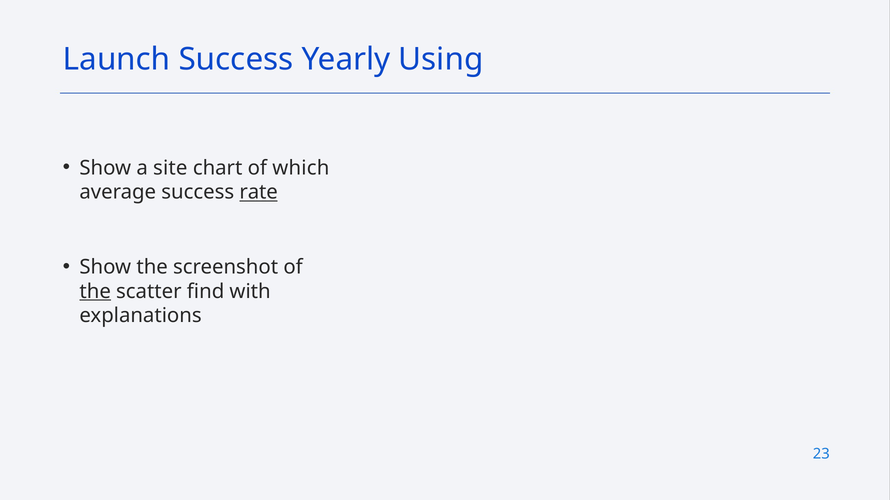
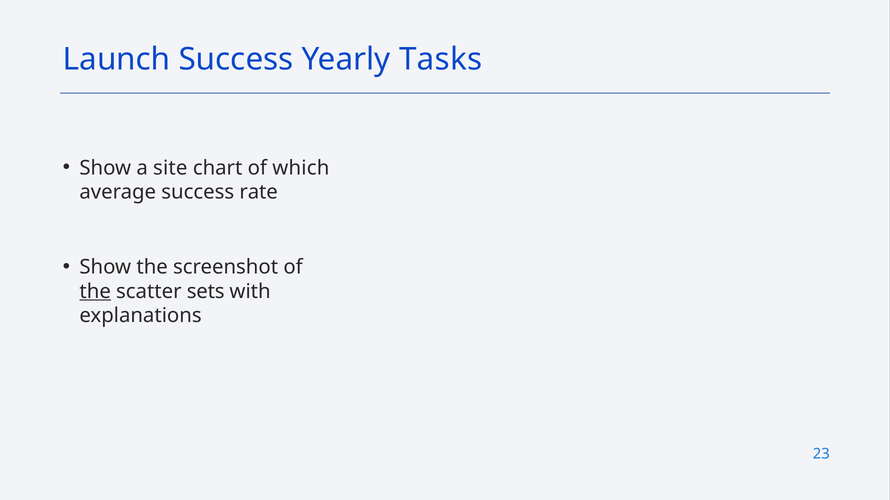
Using: Using -> Tasks
rate underline: present -> none
find: find -> sets
